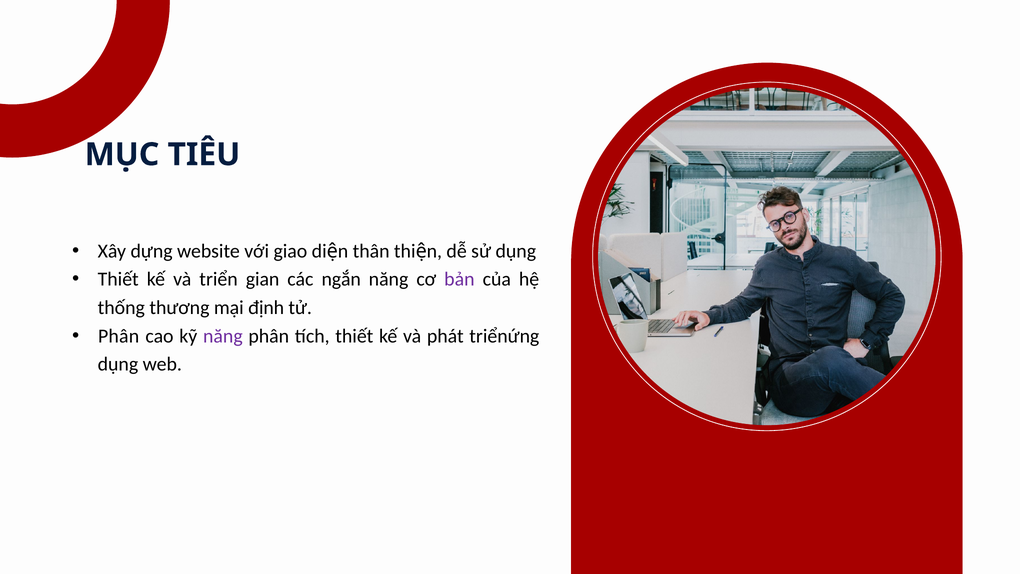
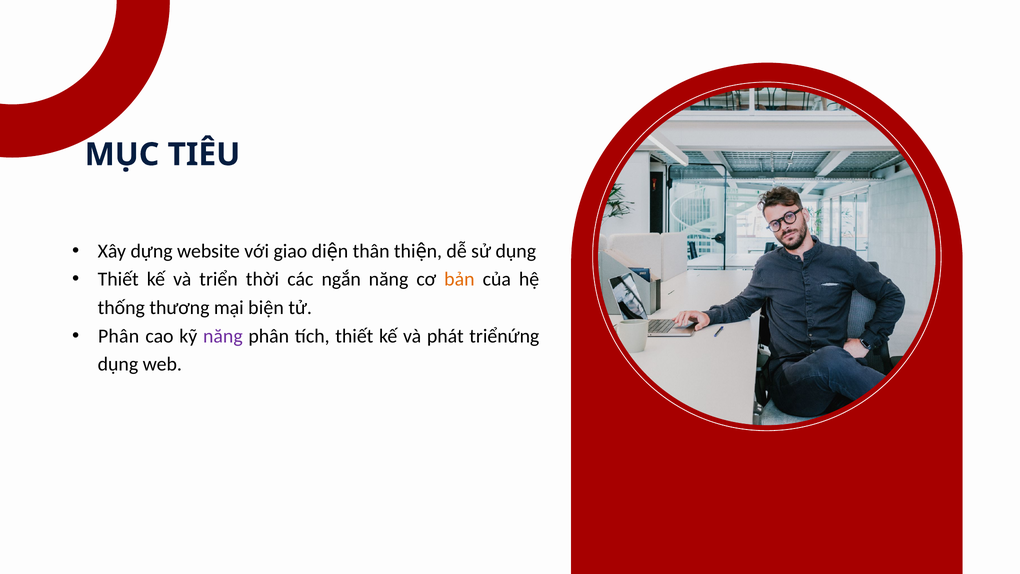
gian: gian -> thời
bản colour: purple -> orange
định: định -> biện
